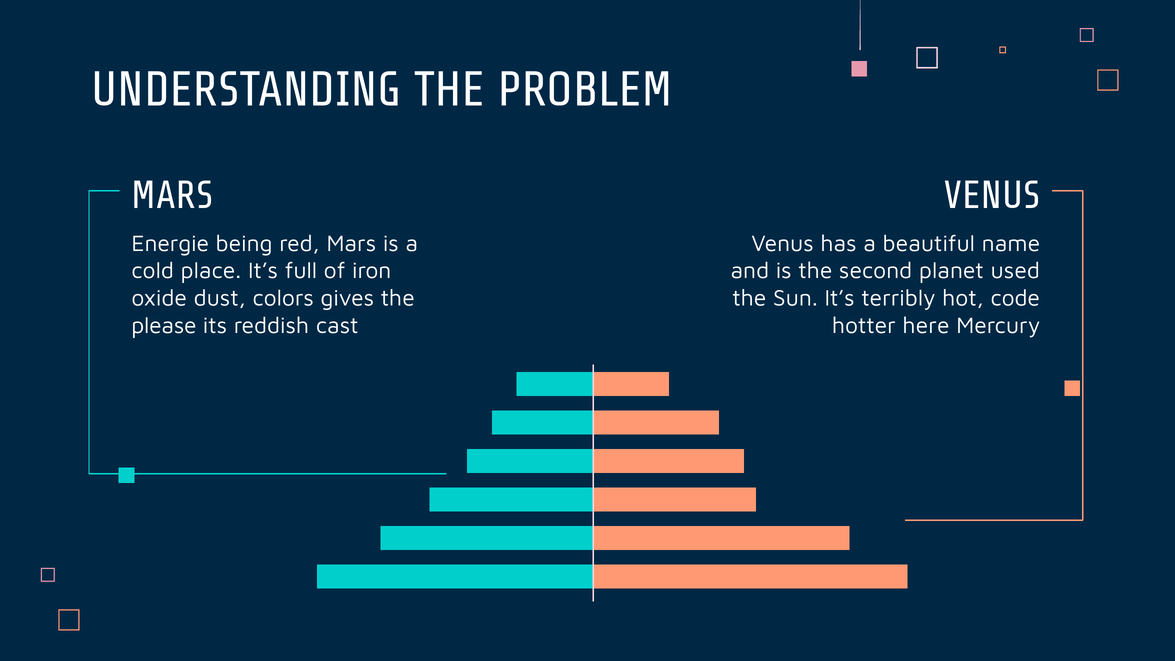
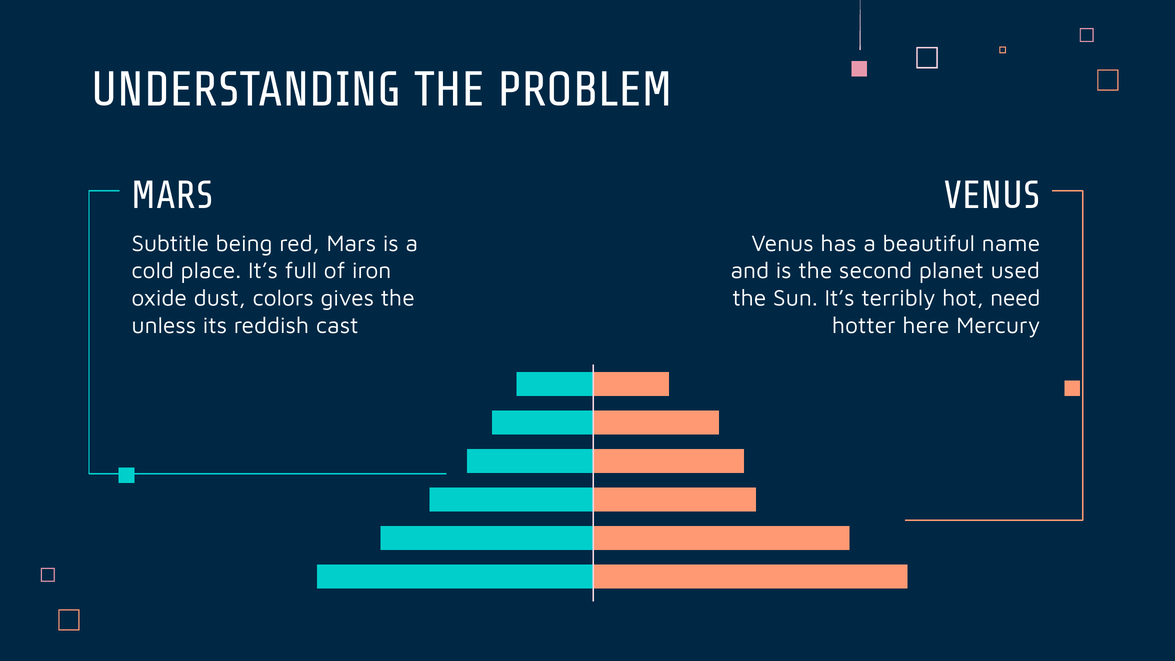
Energie: Energie -> Subtitle
code: code -> need
please: please -> unless
